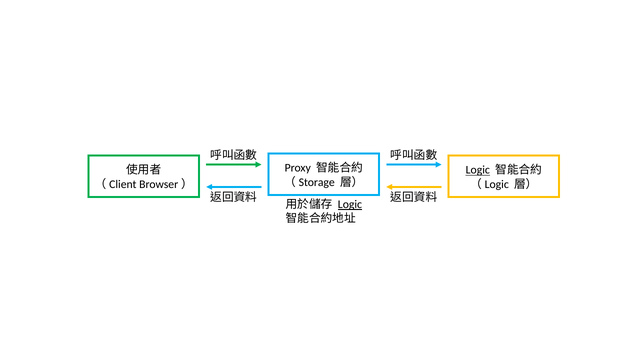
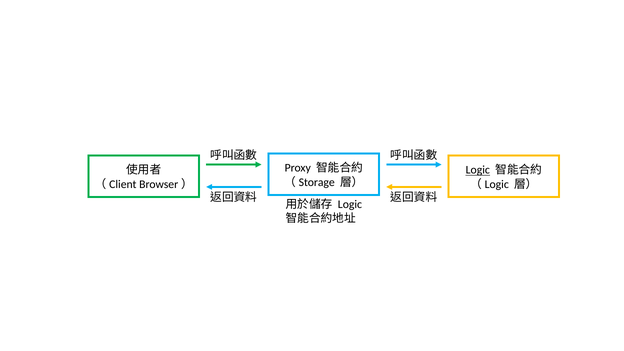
Logic at (350, 205) underline: present -> none
